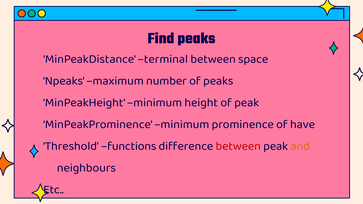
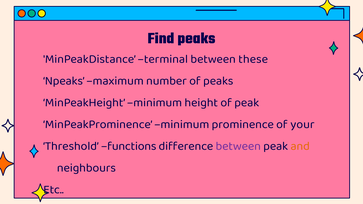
space: space -> these
have: have -> your
between at (238, 146) colour: red -> purple
